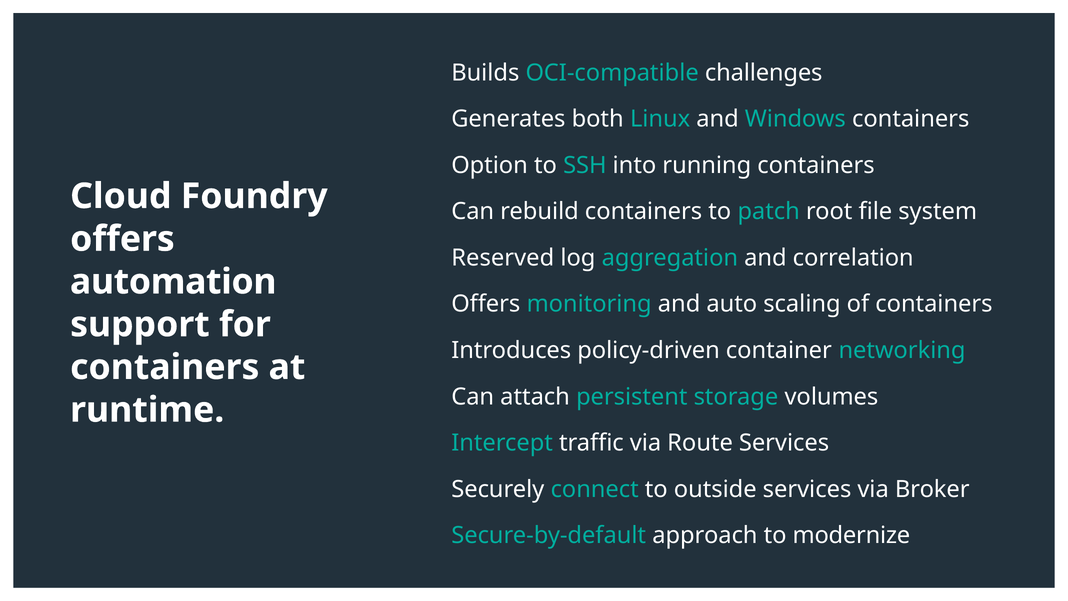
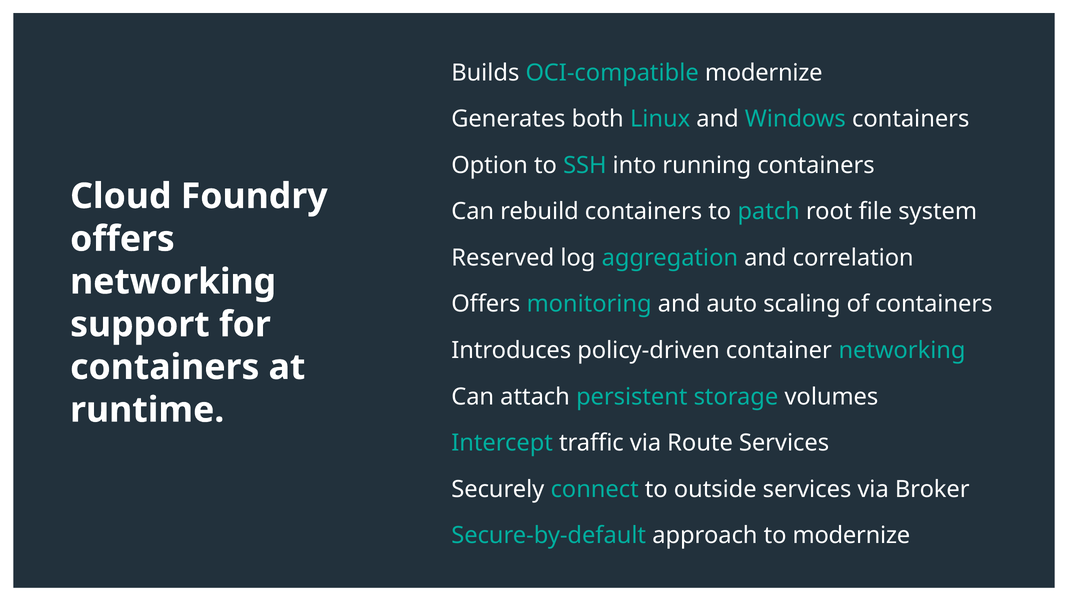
OCI-compatible challenges: challenges -> modernize
automation at (173, 282): automation -> networking
